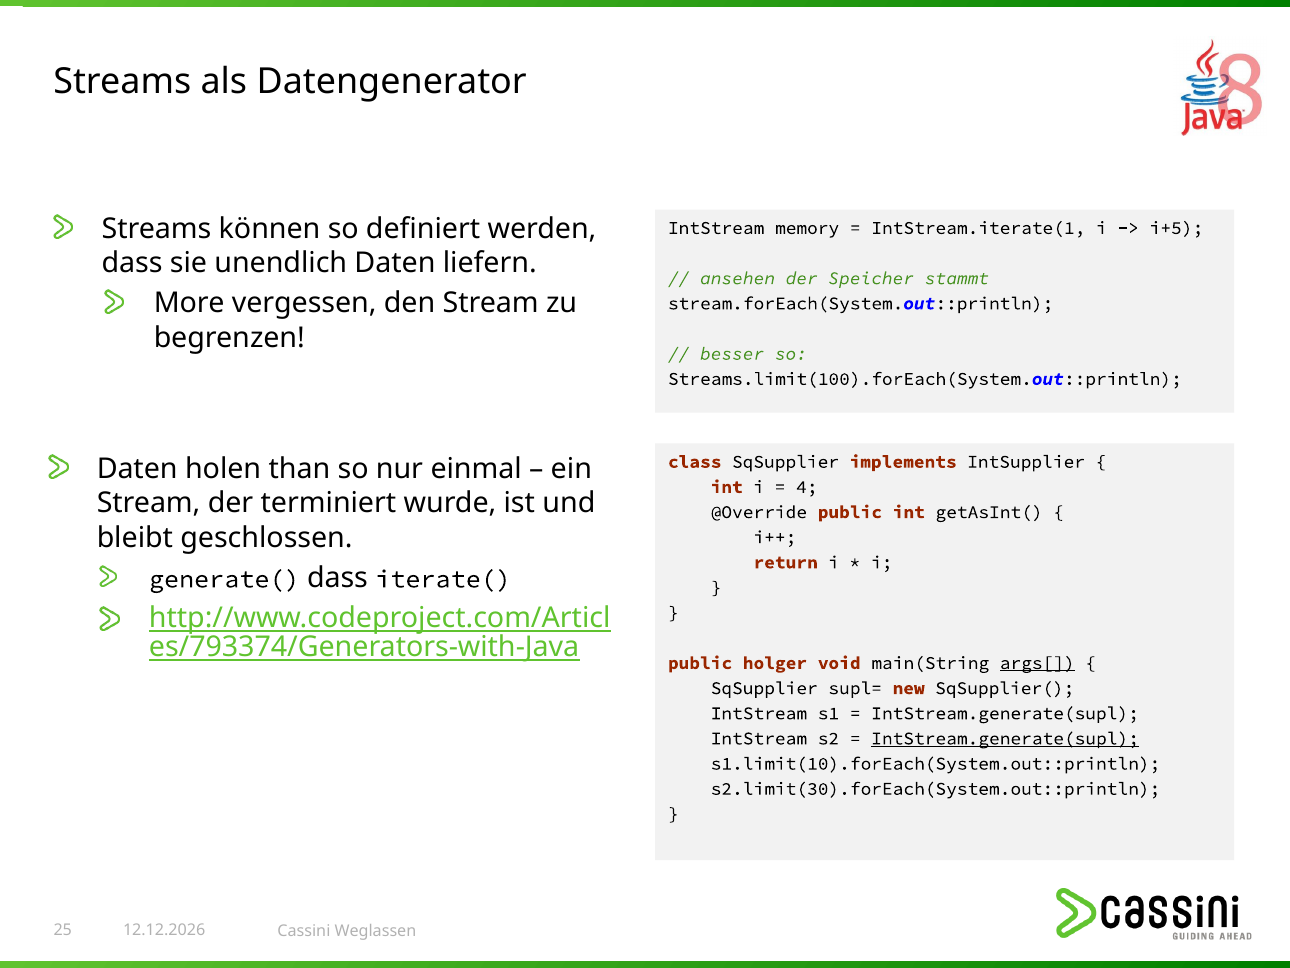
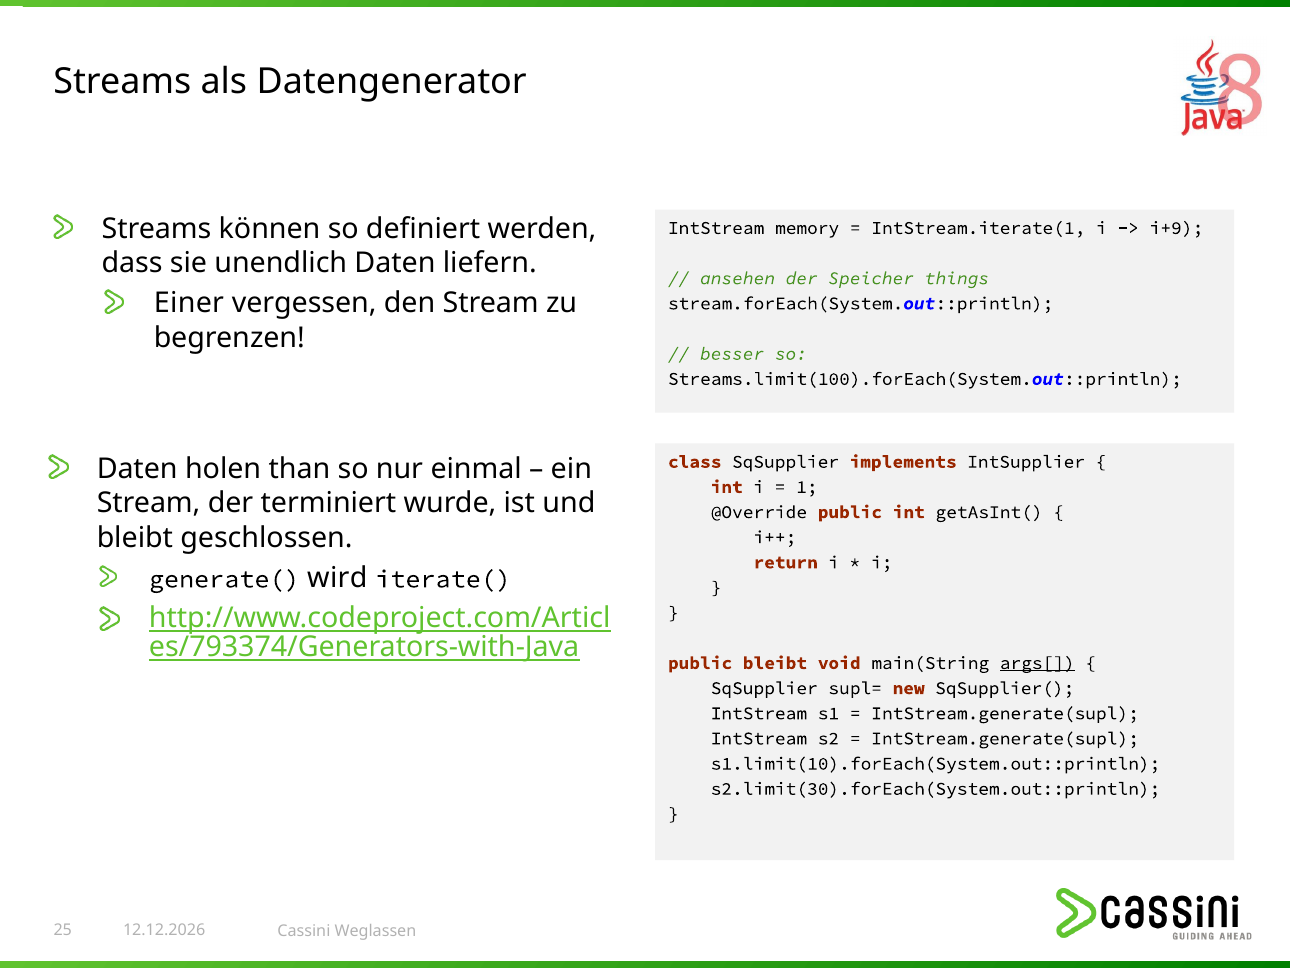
i+5: i+5 -> i+9
stammt: stammt -> things
More: More -> Einer
4: 4 -> 1
generate( dass: dass -> wird
public holger: holger -> bleibt
IntStream.generate(supl at (1005, 738) underline: present -> none
